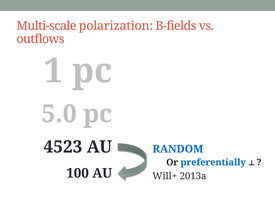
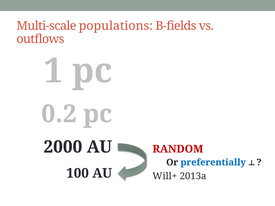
polarization: polarization -> populations
5.0: 5.0 -> 0.2
4523: 4523 -> 2000
RANDOM colour: blue -> red
